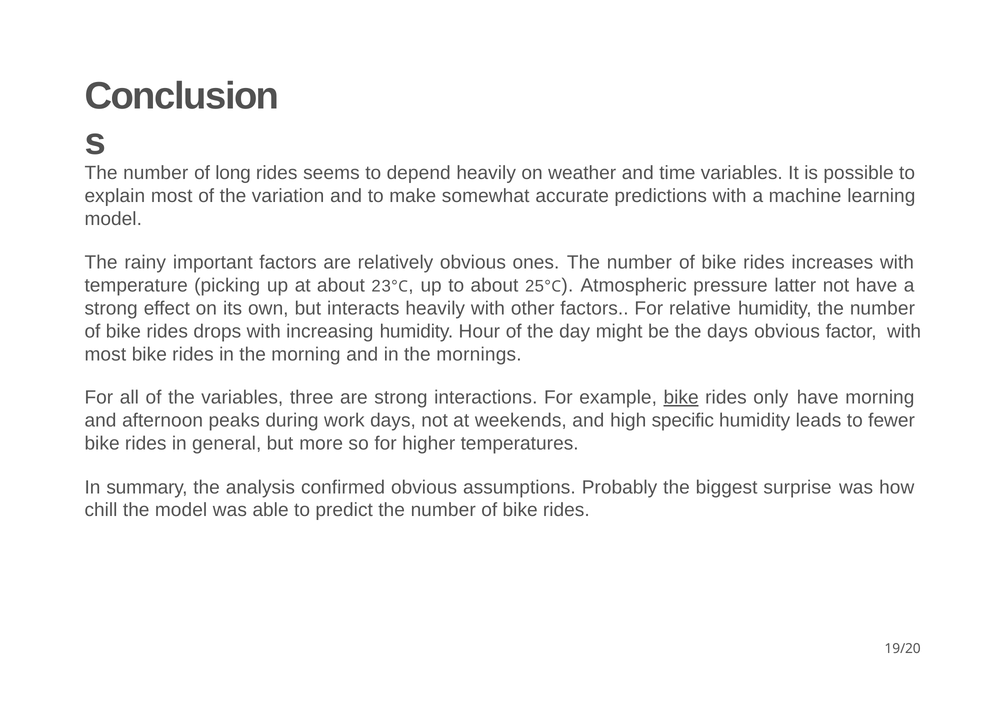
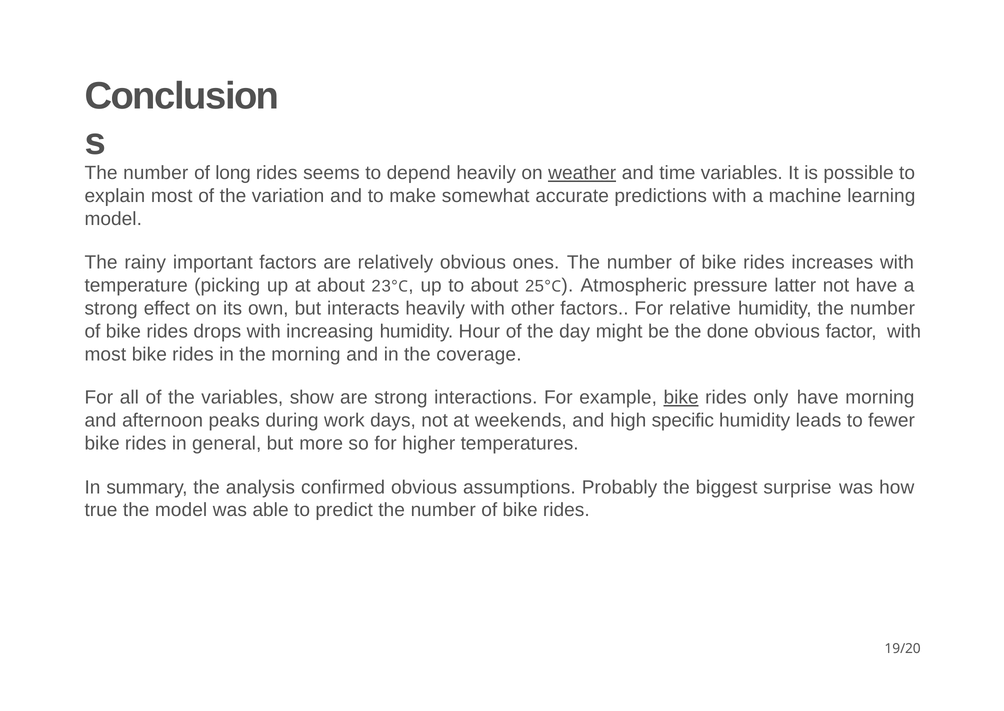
weather underline: none -> present
the days: days -> done
mornings: mornings -> coverage
three: three -> show
chill: chill -> true
